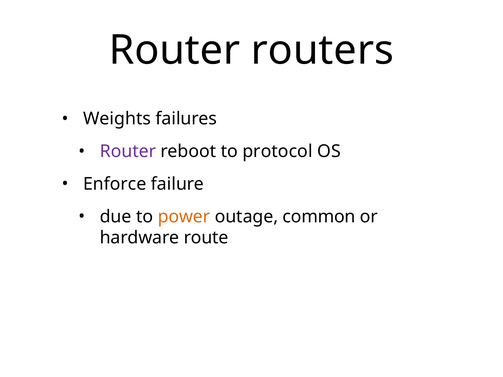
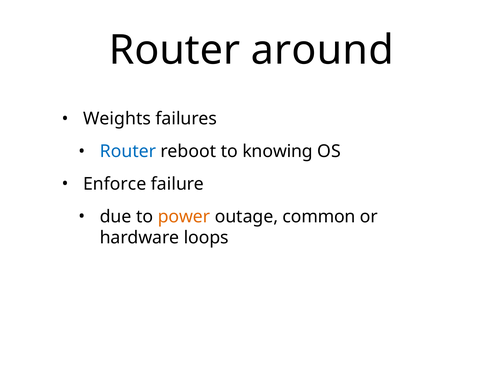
routers: routers -> around
Router at (128, 152) colour: purple -> blue
protocol: protocol -> knowing
route: route -> loops
